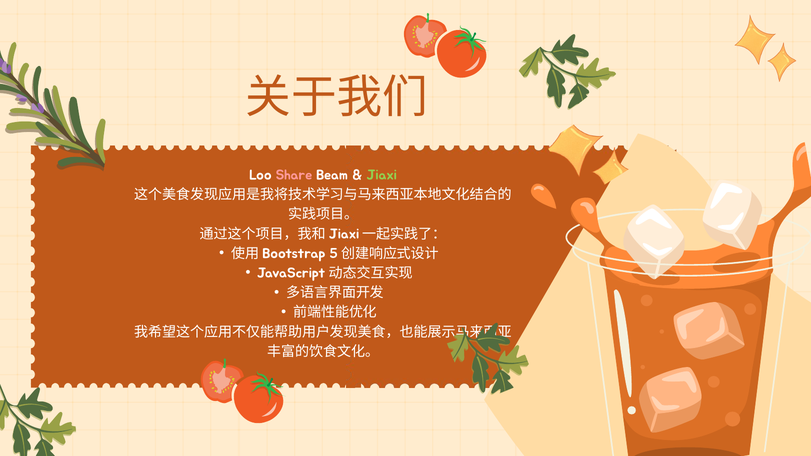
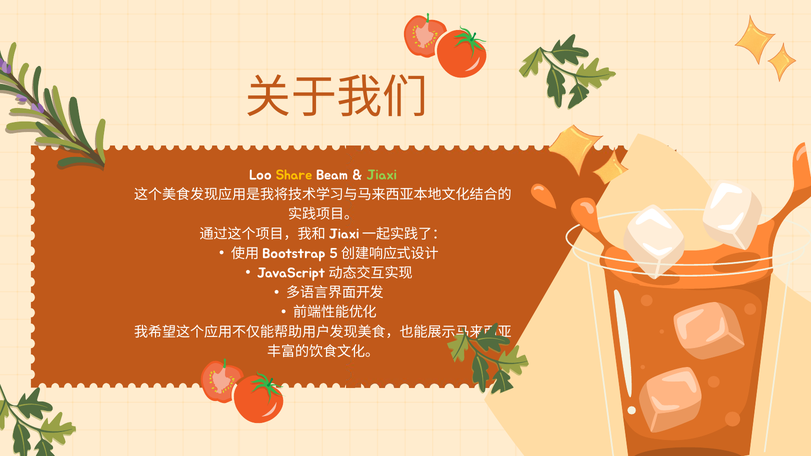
Share colour: pink -> yellow
